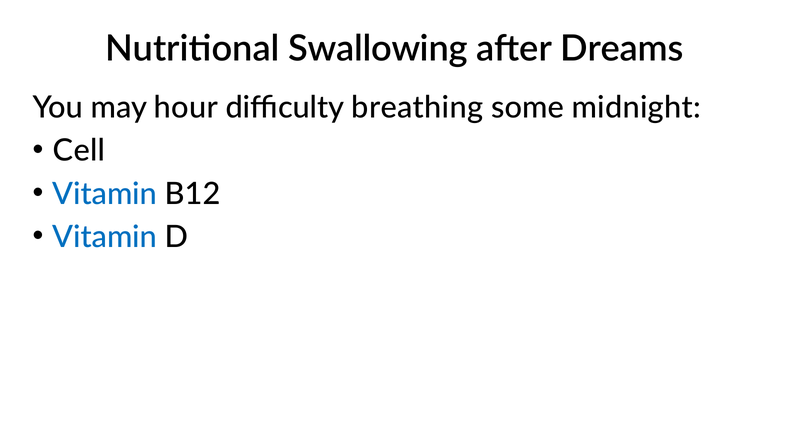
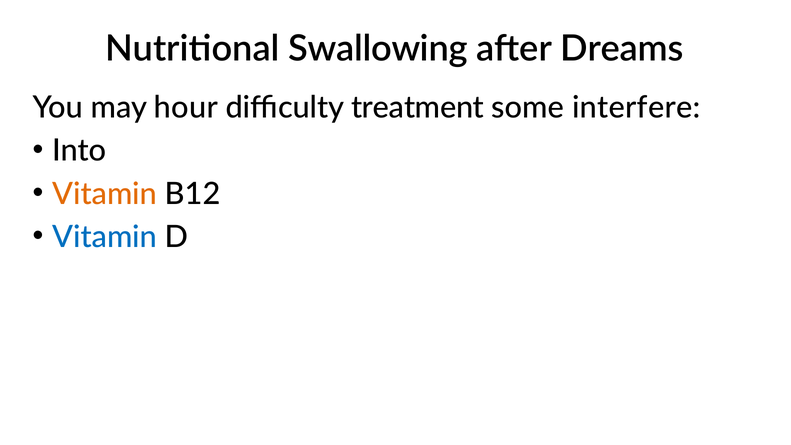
breathing: breathing -> treatment
midnight: midnight -> interfere
Cell: Cell -> Into
Vitamin at (105, 194) colour: blue -> orange
